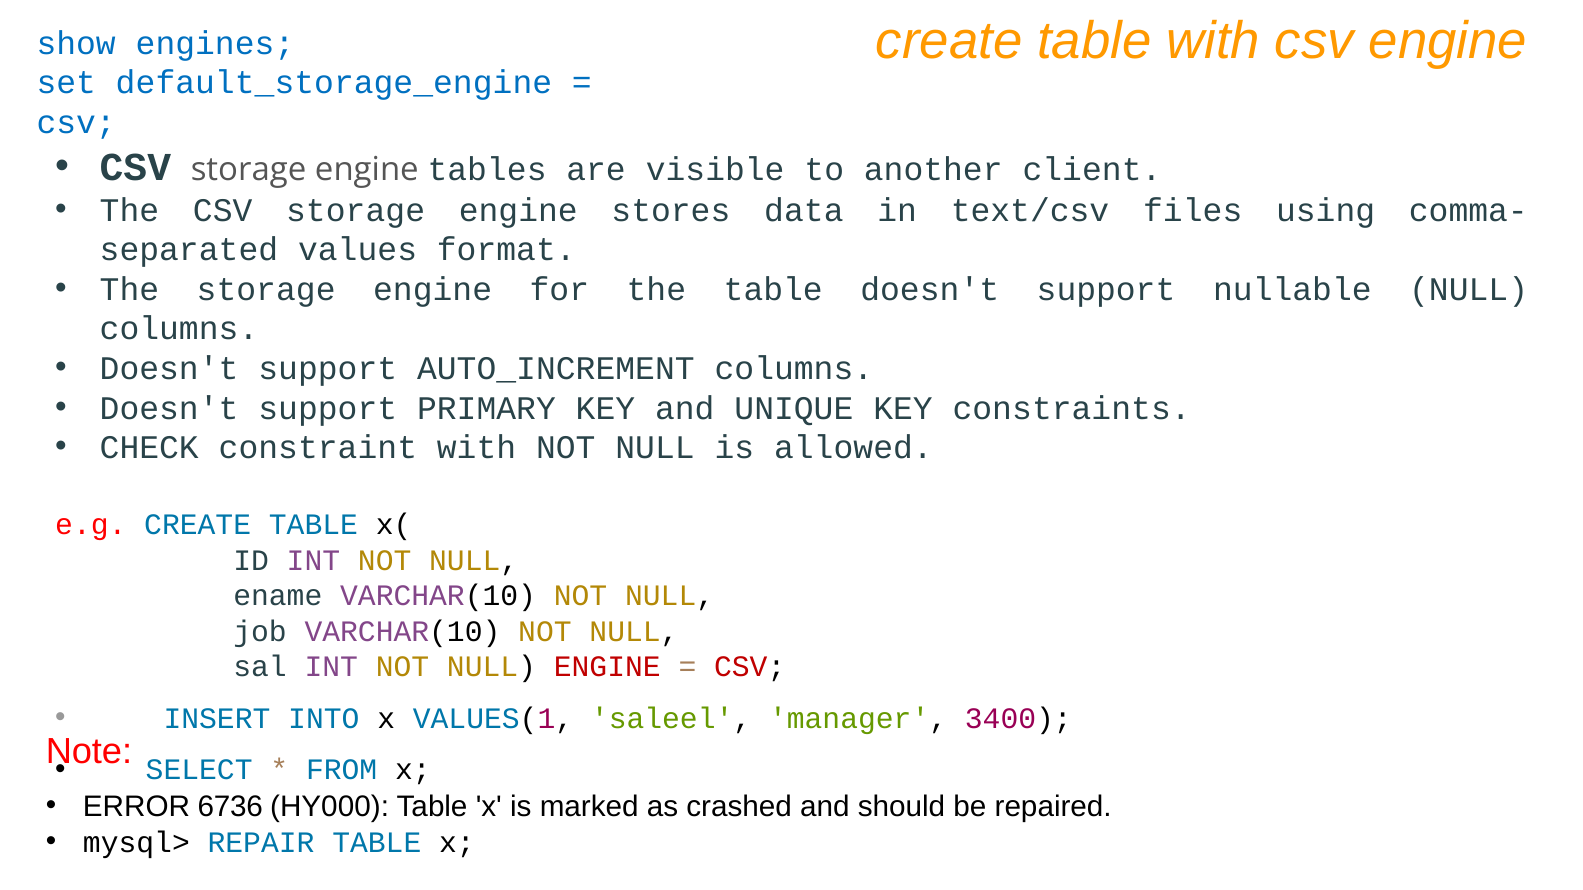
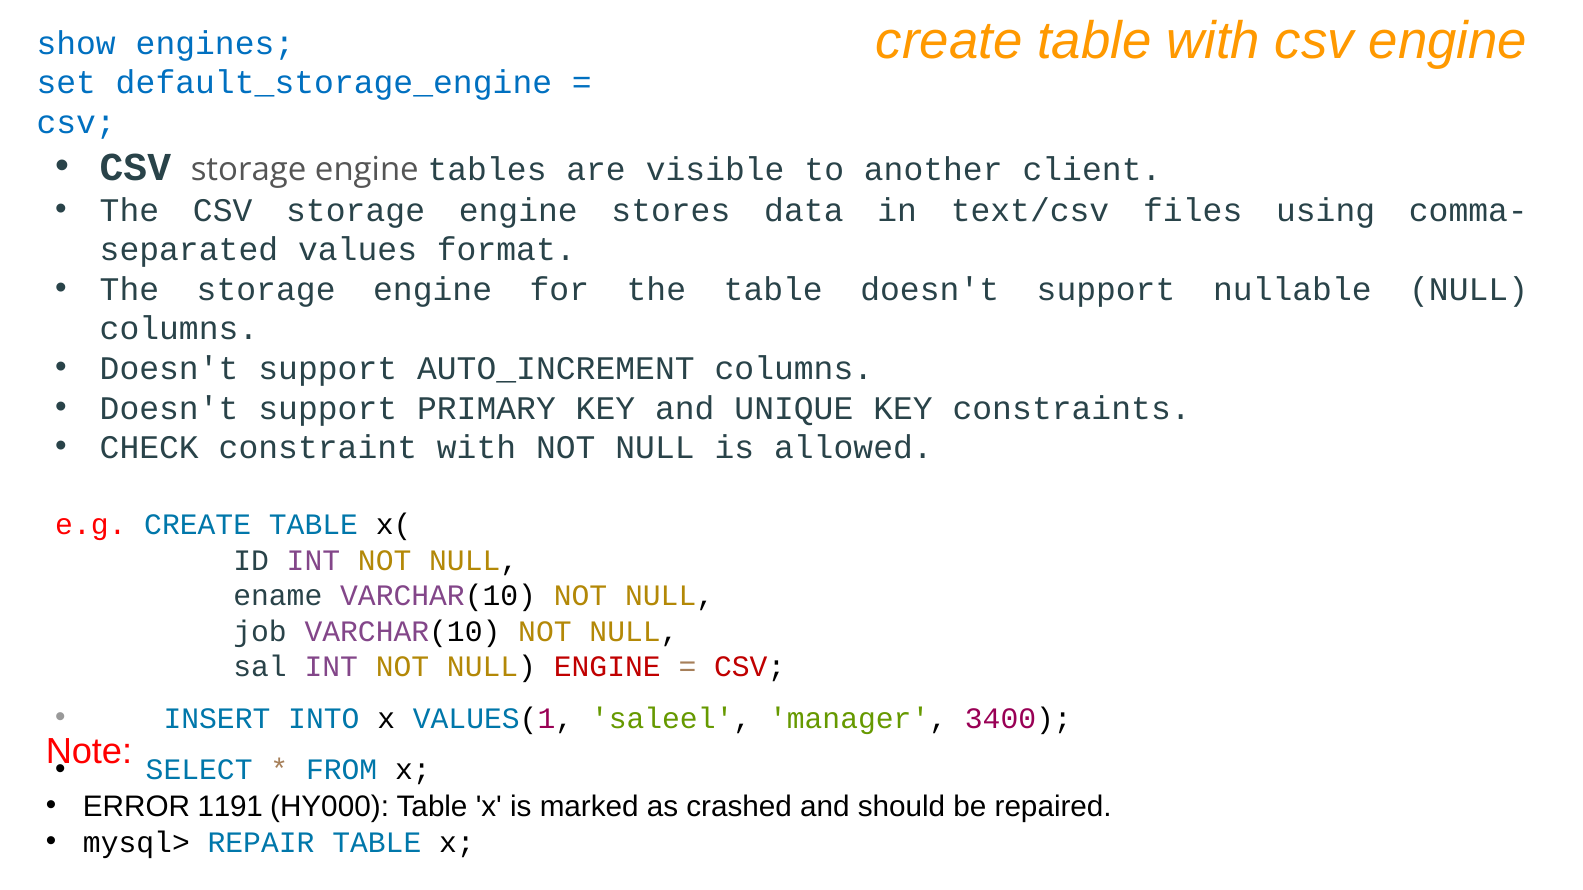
6736: 6736 -> 1191
